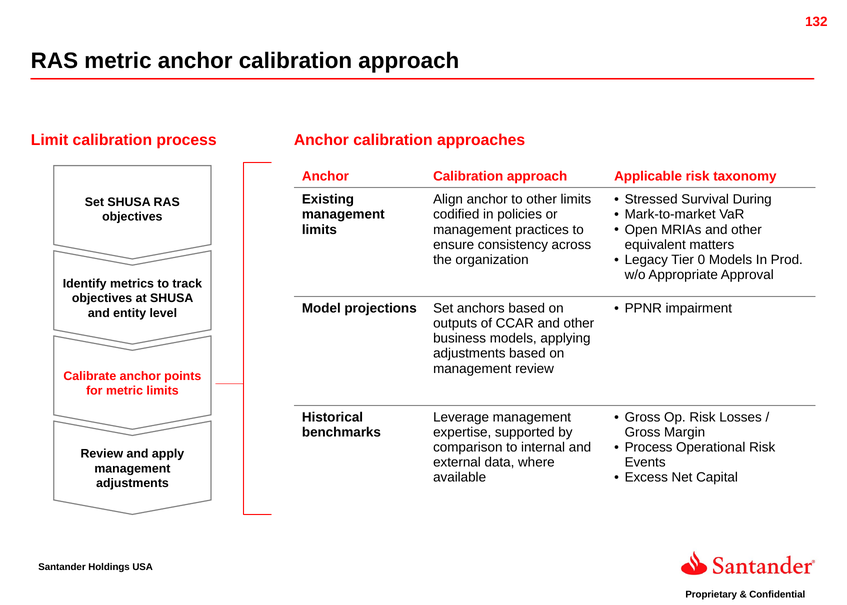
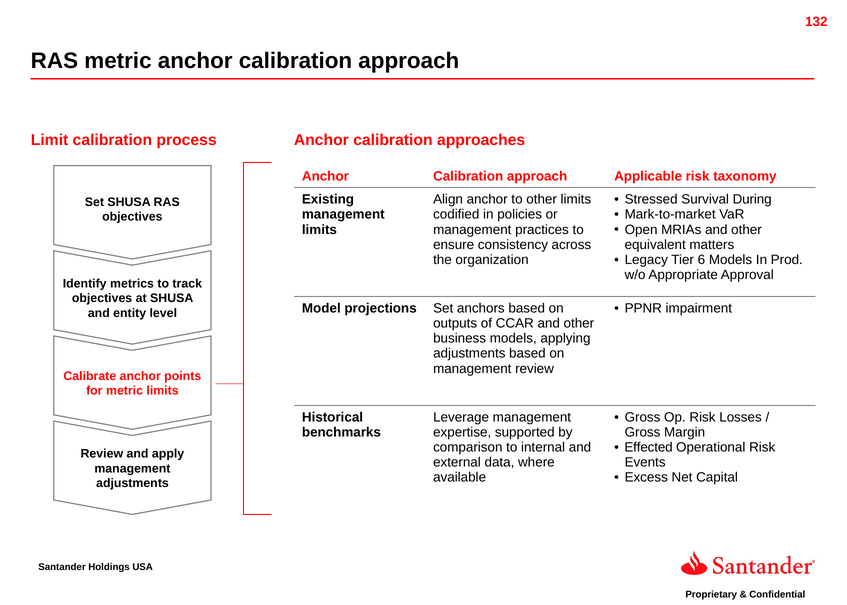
0: 0 -> 6
Process at (649, 447): Process -> Effected
